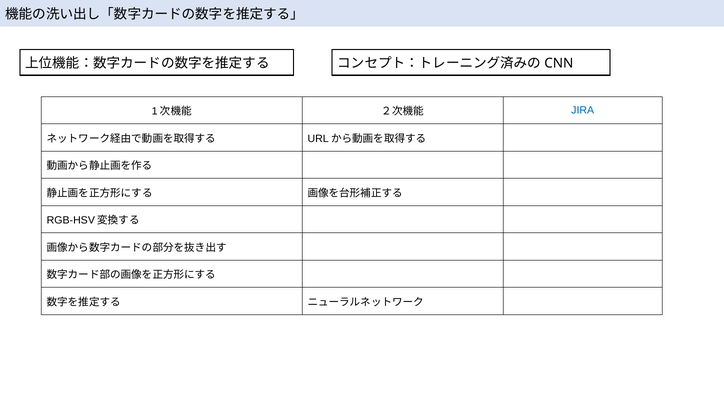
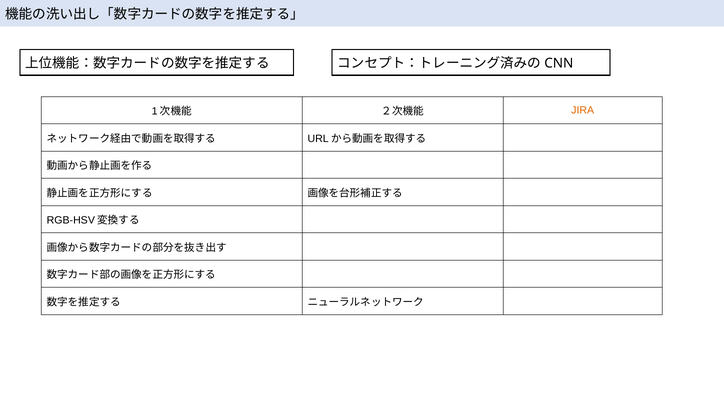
JIRA colour: blue -> orange
